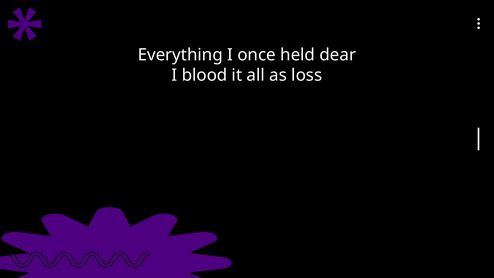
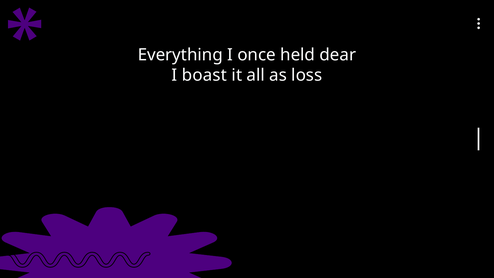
blood: blood -> boast
